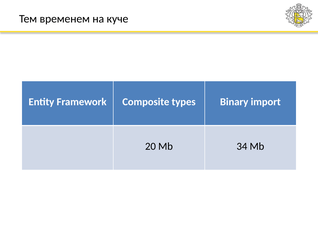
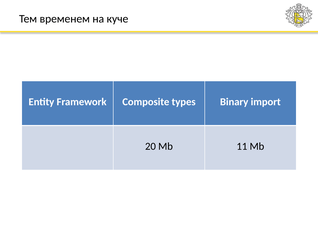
34: 34 -> 11
